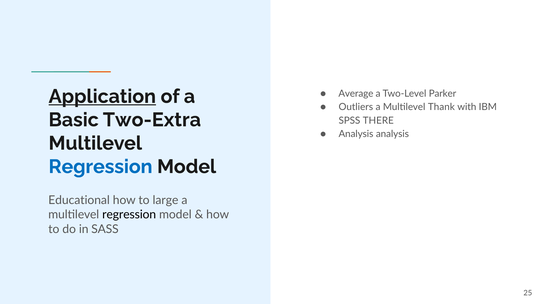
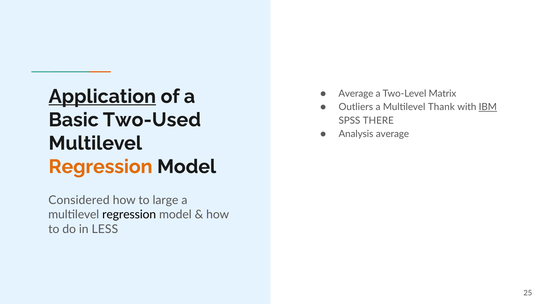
Parker: Parker -> Matrix
IBM underline: none -> present
Two-Extra: Two-Extra -> Two-Used
Analysis analysis: analysis -> average
Regression at (101, 167) colour: blue -> orange
Educational: Educational -> Considered
SASS: SASS -> LESS
